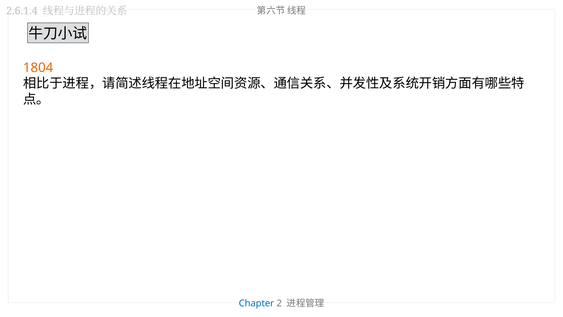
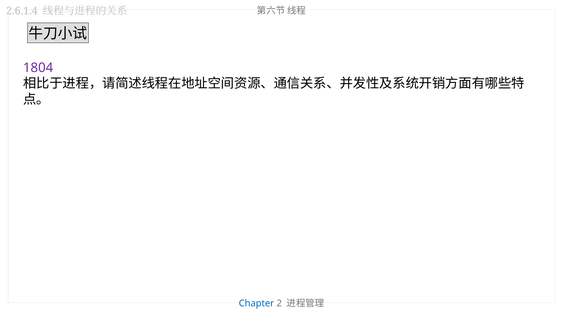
1804 colour: orange -> purple
